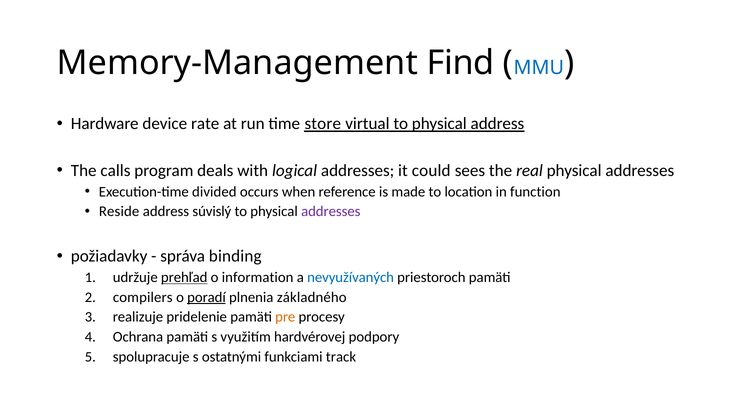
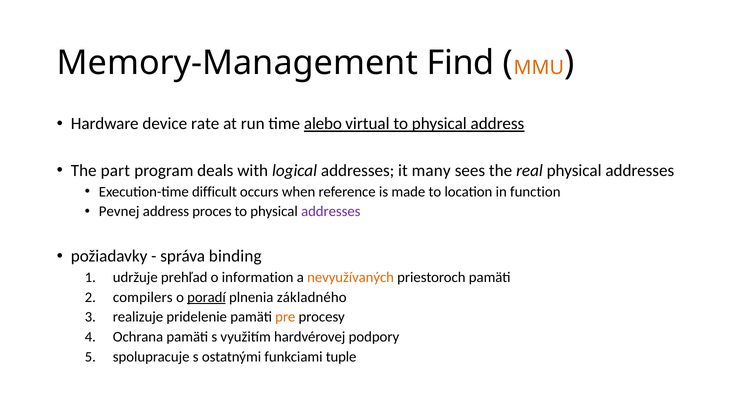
MMU colour: blue -> orange
store: store -> alebo
calls: calls -> part
could: could -> many
divided: divided -> difficult
Reside: Reside -> Pevnej
súvislý: súvislý -> proces
prehľad underline: present -> none
nevyužívaných colour: blue -> orange
track: track -> tuple
